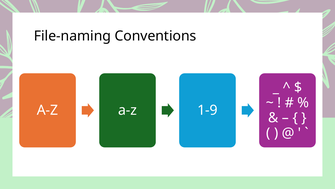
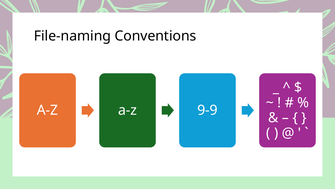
1-9: 1-9 -> 9-9
